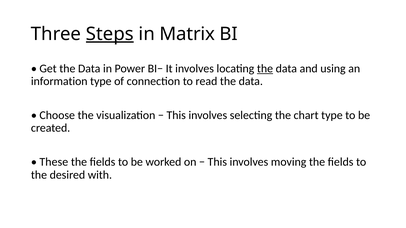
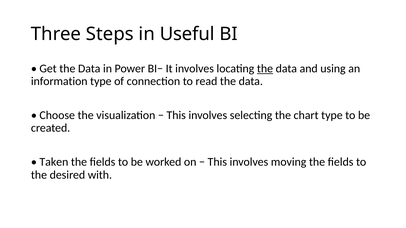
Steps underline: present -> none
Matrix: Matrix -> Useful
These: These -> Taken
